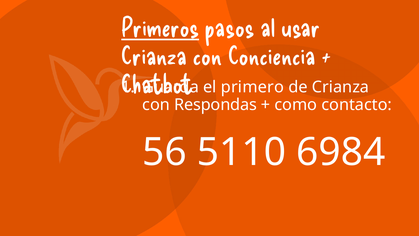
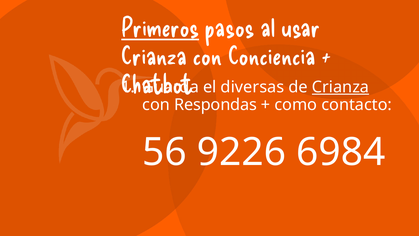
primero: primero -> diversas
Crianza at (341, 87) underline: none -> present
5110: 5110 -> 9226
